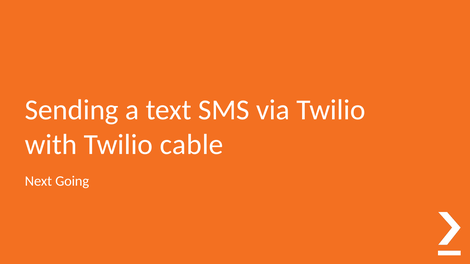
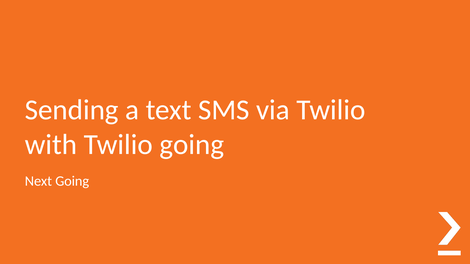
Twilio cable: cable -> going
